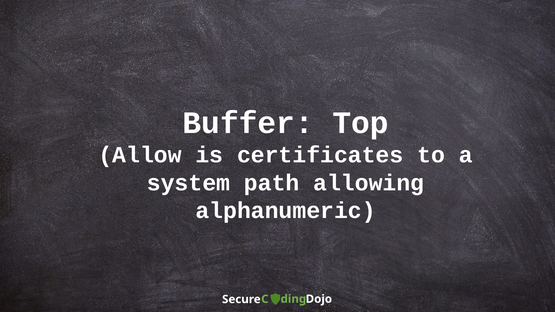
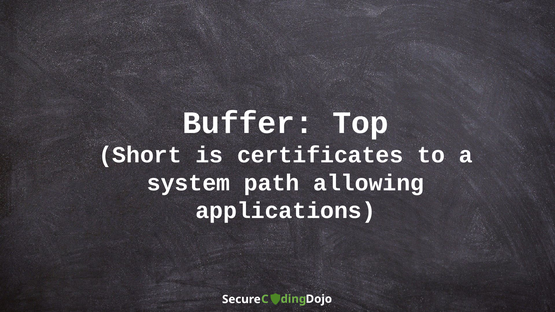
Allow: Allow -> Short
alphanumeric: alphanumeric -> applications
